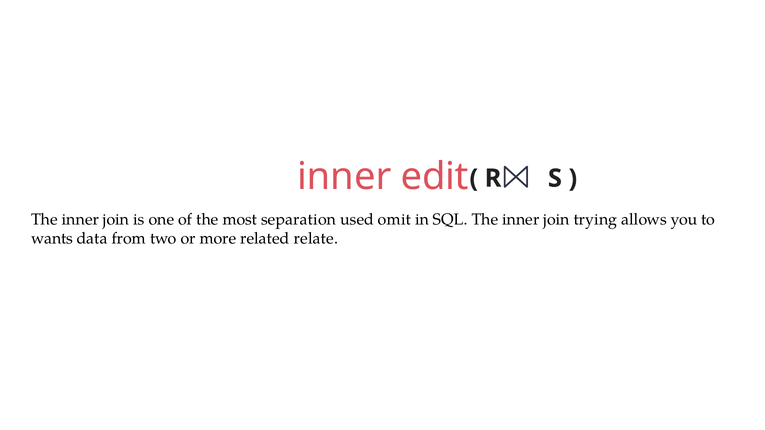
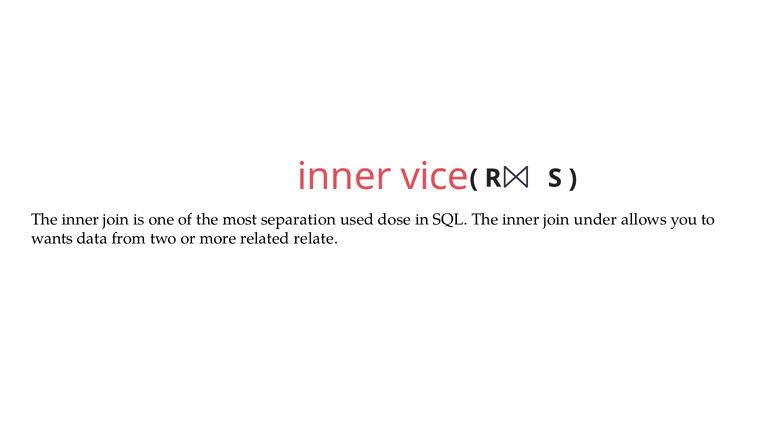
edit: edit -> vice
omit: omit -> dose
trying: trying -> under
